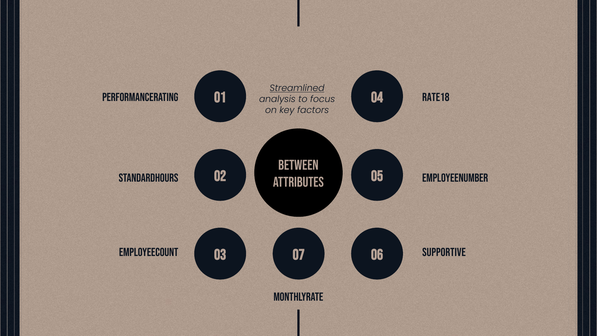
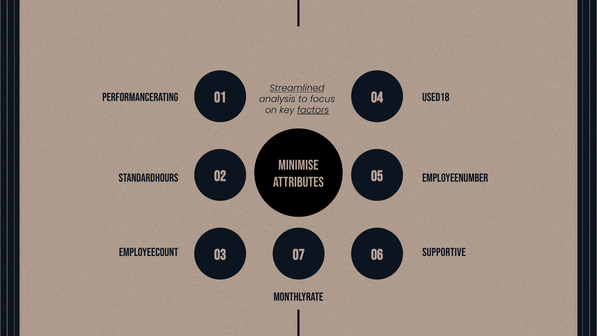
rate18: rate18 -> used18
factors underline: none -> present
BETWEEN: BETWEEN -> MINIMISE
